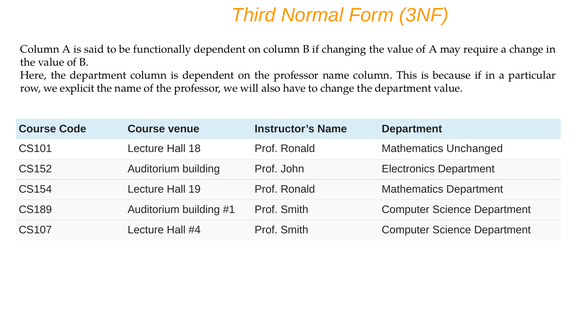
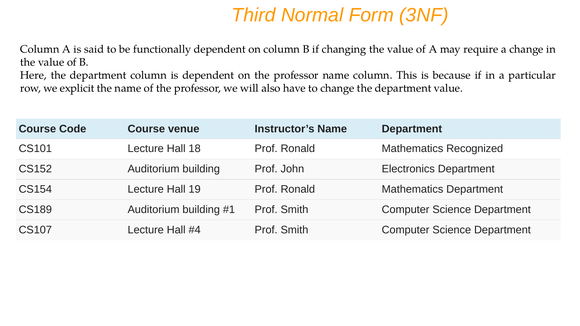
Unchanged: Unchanged -> Recognized
